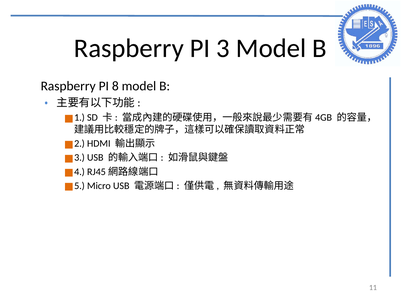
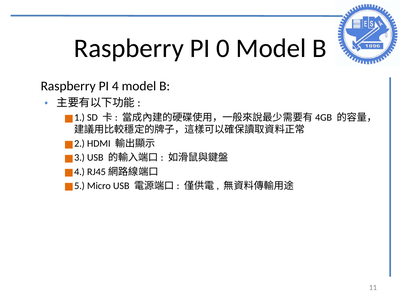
3: 3 -> 0
8: 8 -> 4
